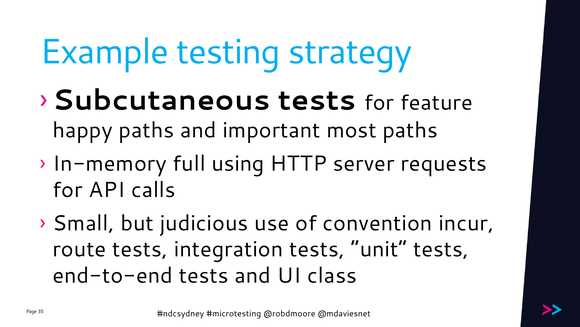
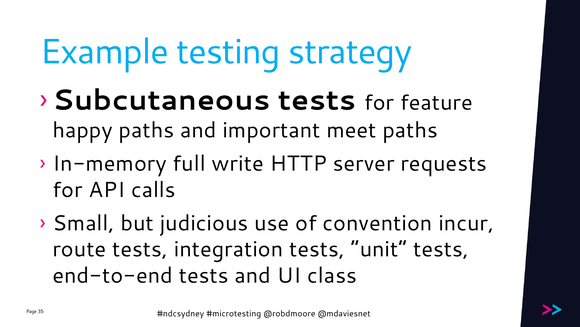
most: most -> meet
using: using -> write
